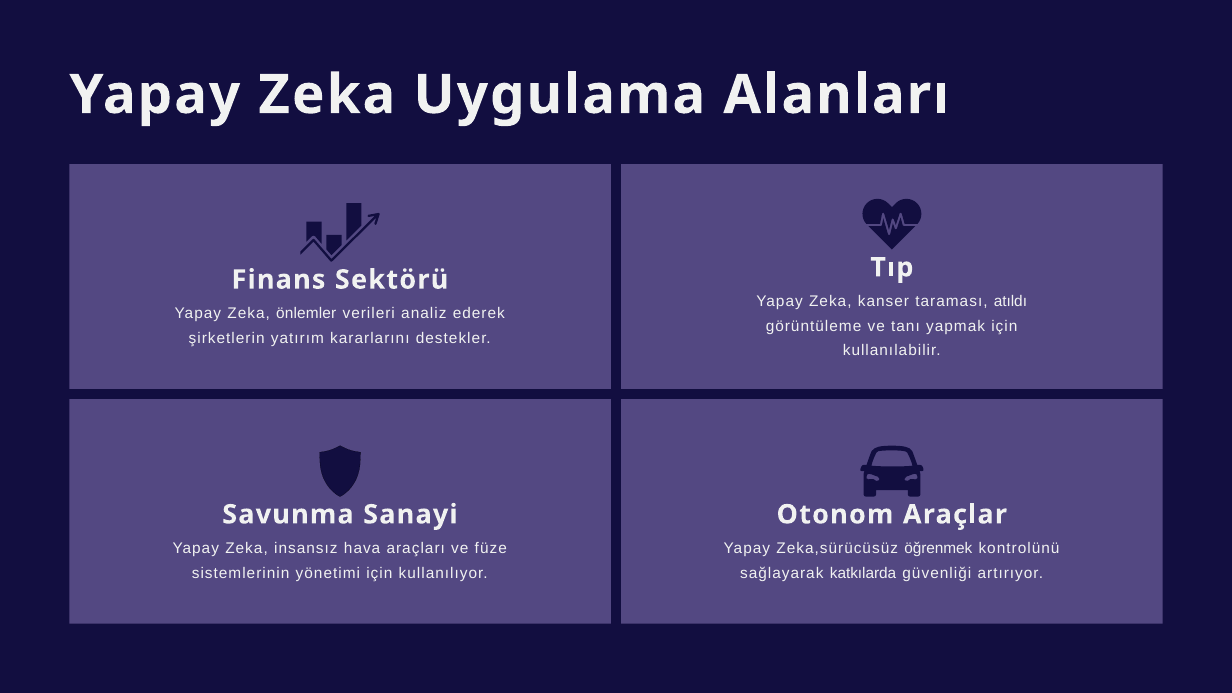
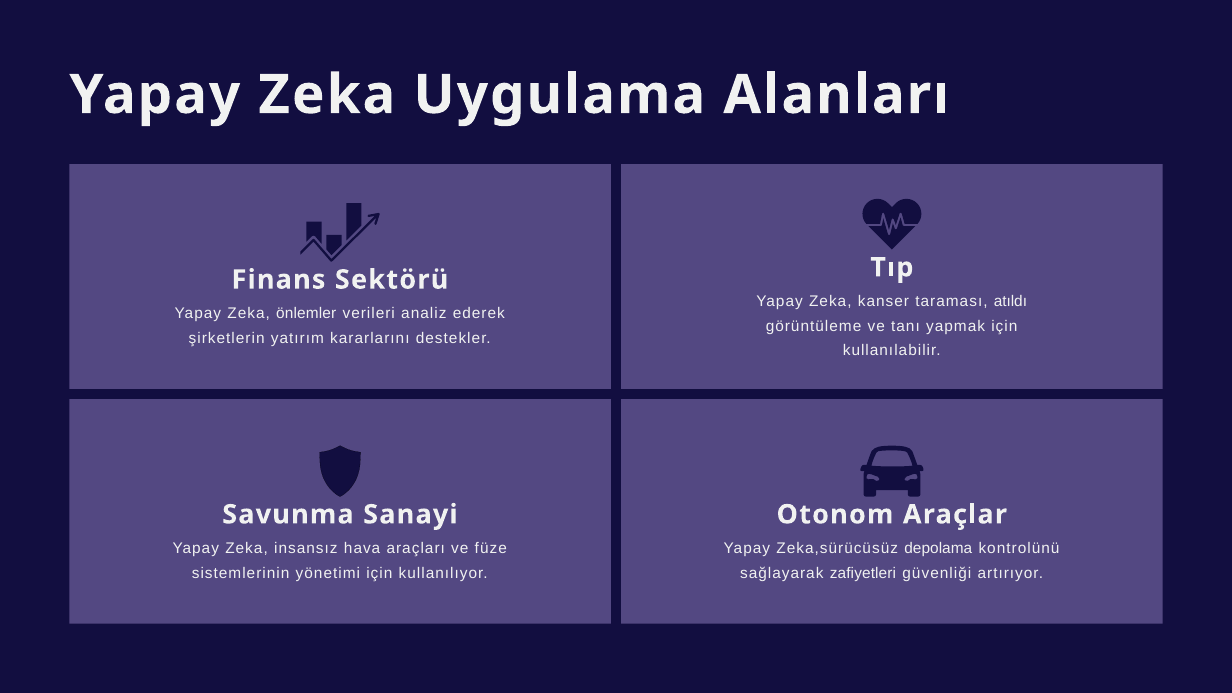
öğrenmek: öğrenmek -> depolama
katkılarda: katkılarda -> zafiyetleri
